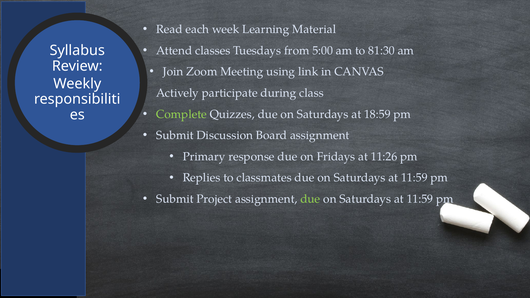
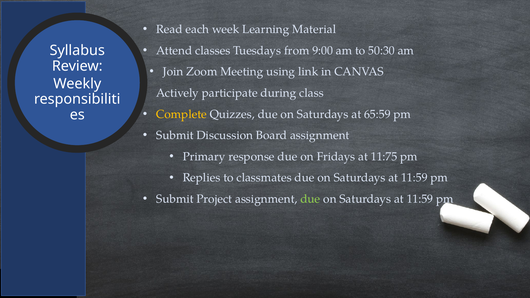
5:00: 5:00 -> 9:00
81:30: 81:30 -> 50:30
Complete colour: light green -> yellow
18:59: 18:59 -> 65:59
11:26: 11:26 -> 11:75
